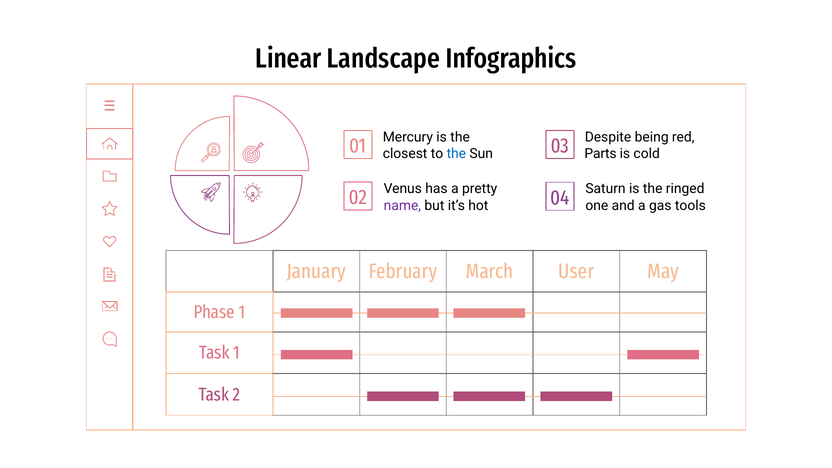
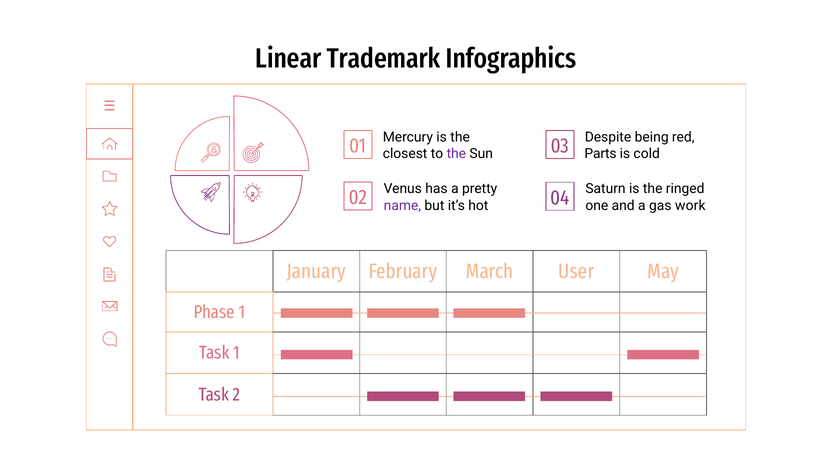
Landscape: Landscape -> Trademark
the at (456, 154) colour: blue -> purple
tools: tools -> work
